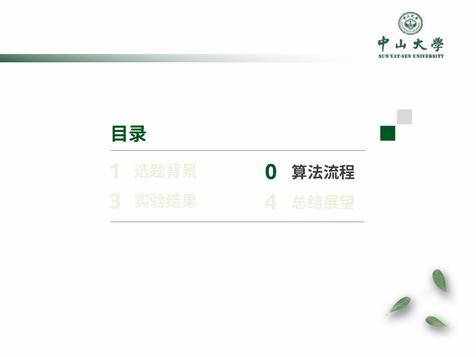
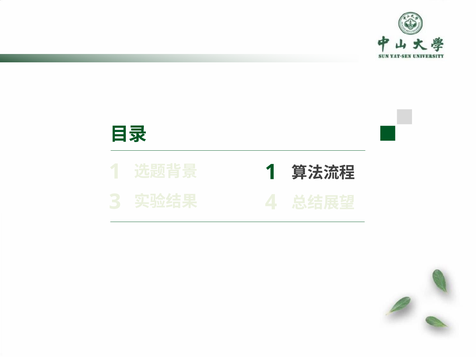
0 at (271, 172): 0 -> 1
